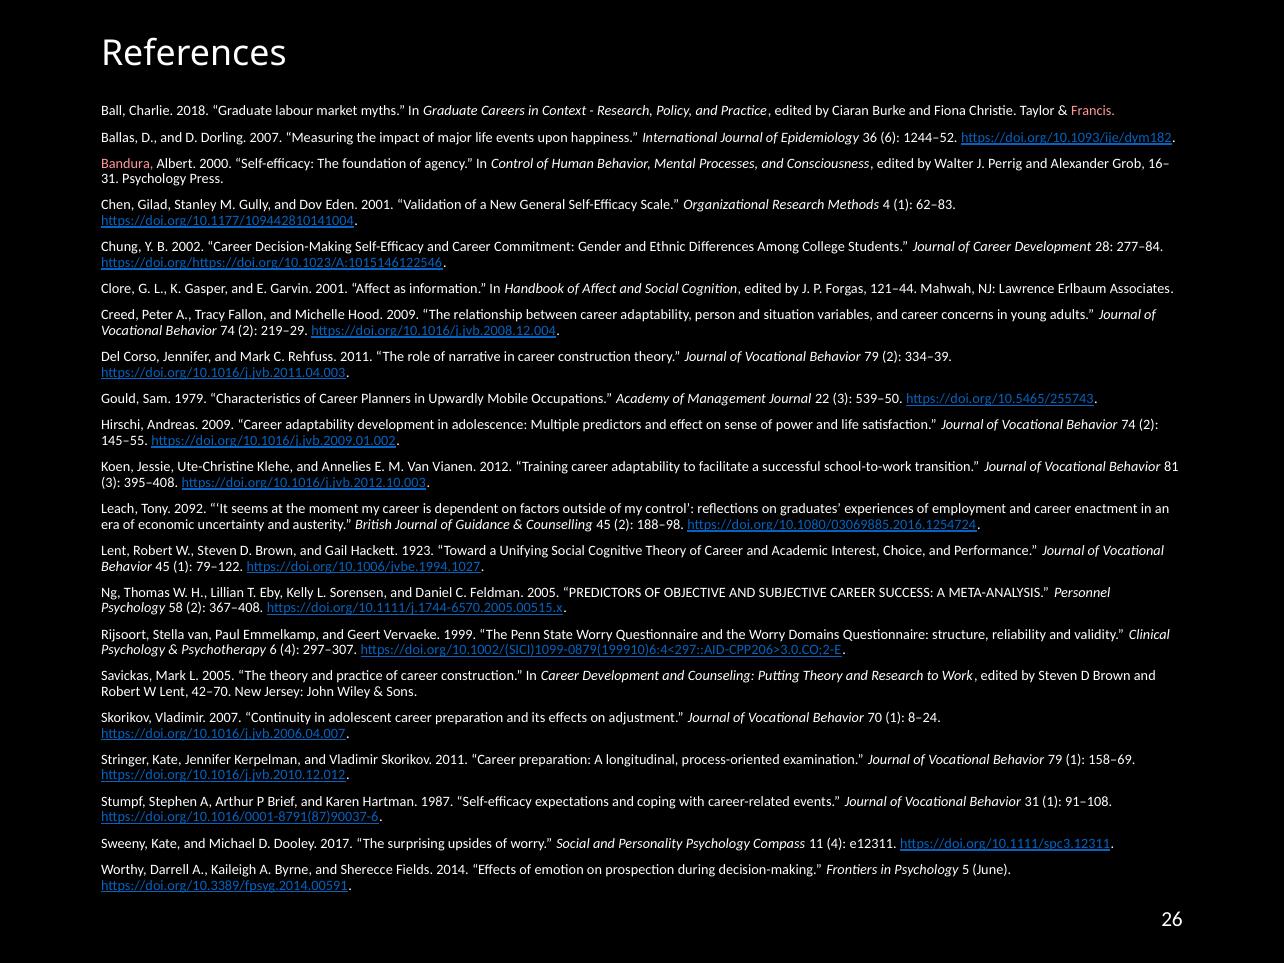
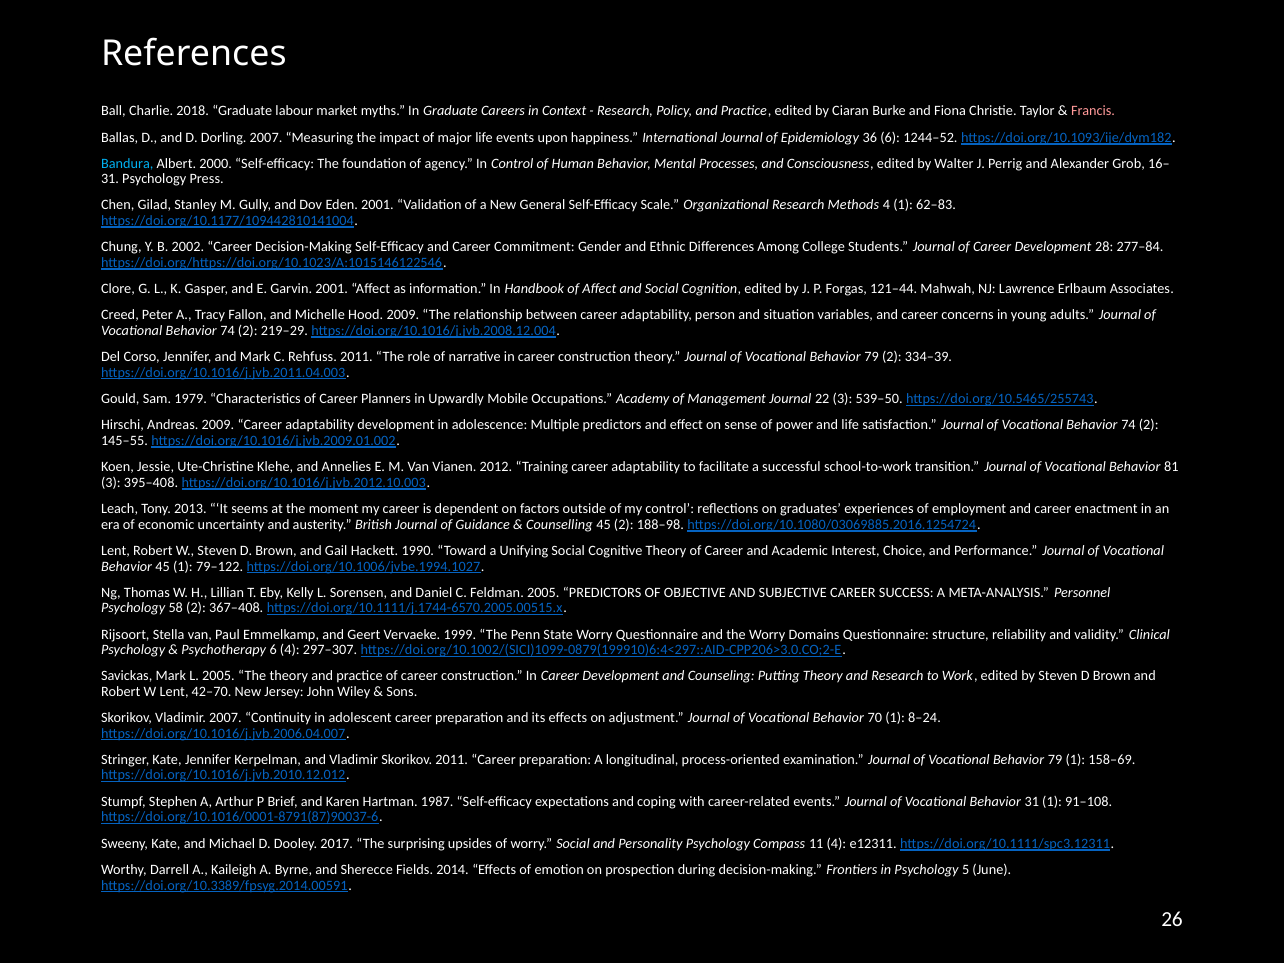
Bandura colour: pink -> light blue
2092: 2092 -> 2013
1923: 1923 -> 1990
